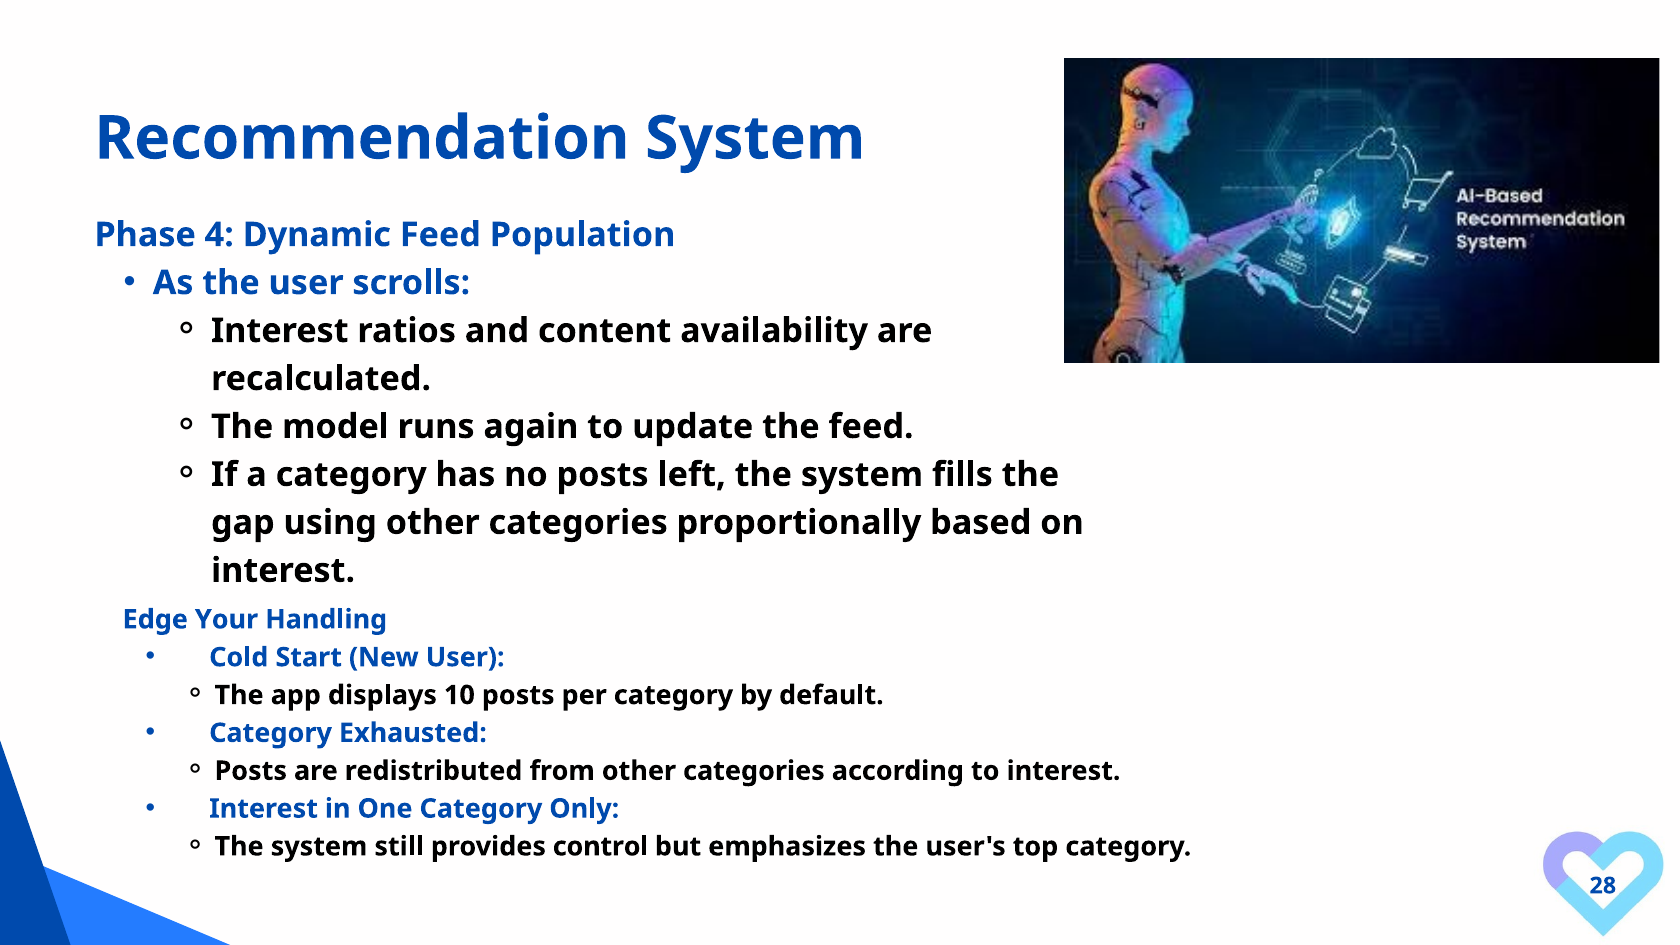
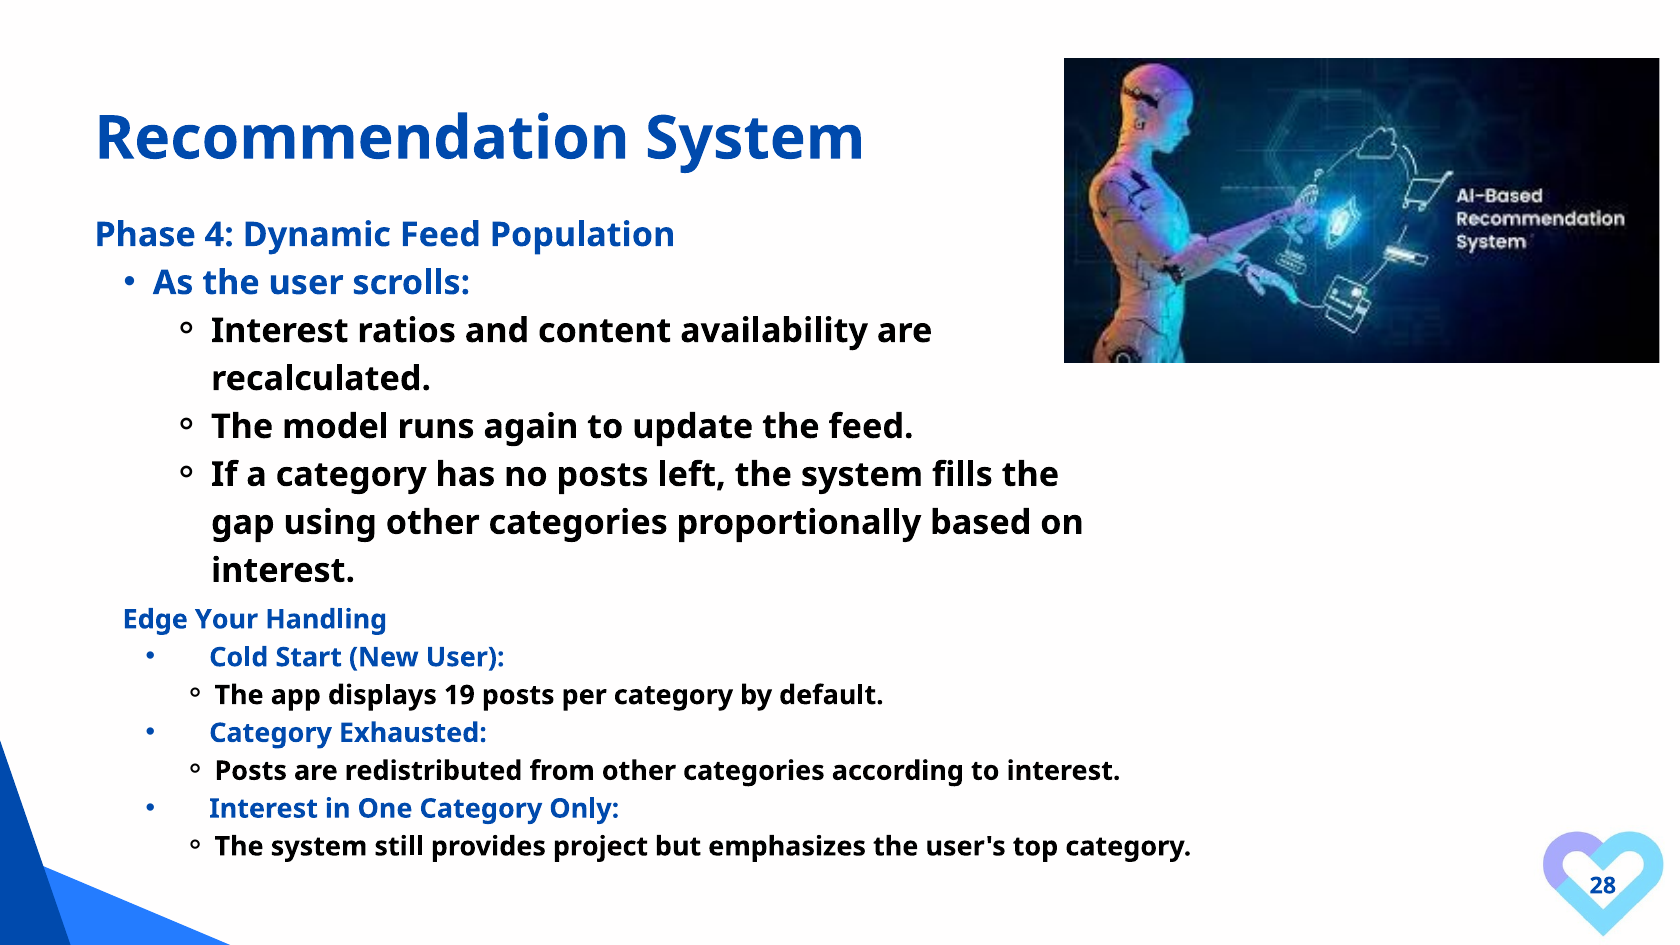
10: 10 -> 19
control: control -> project
